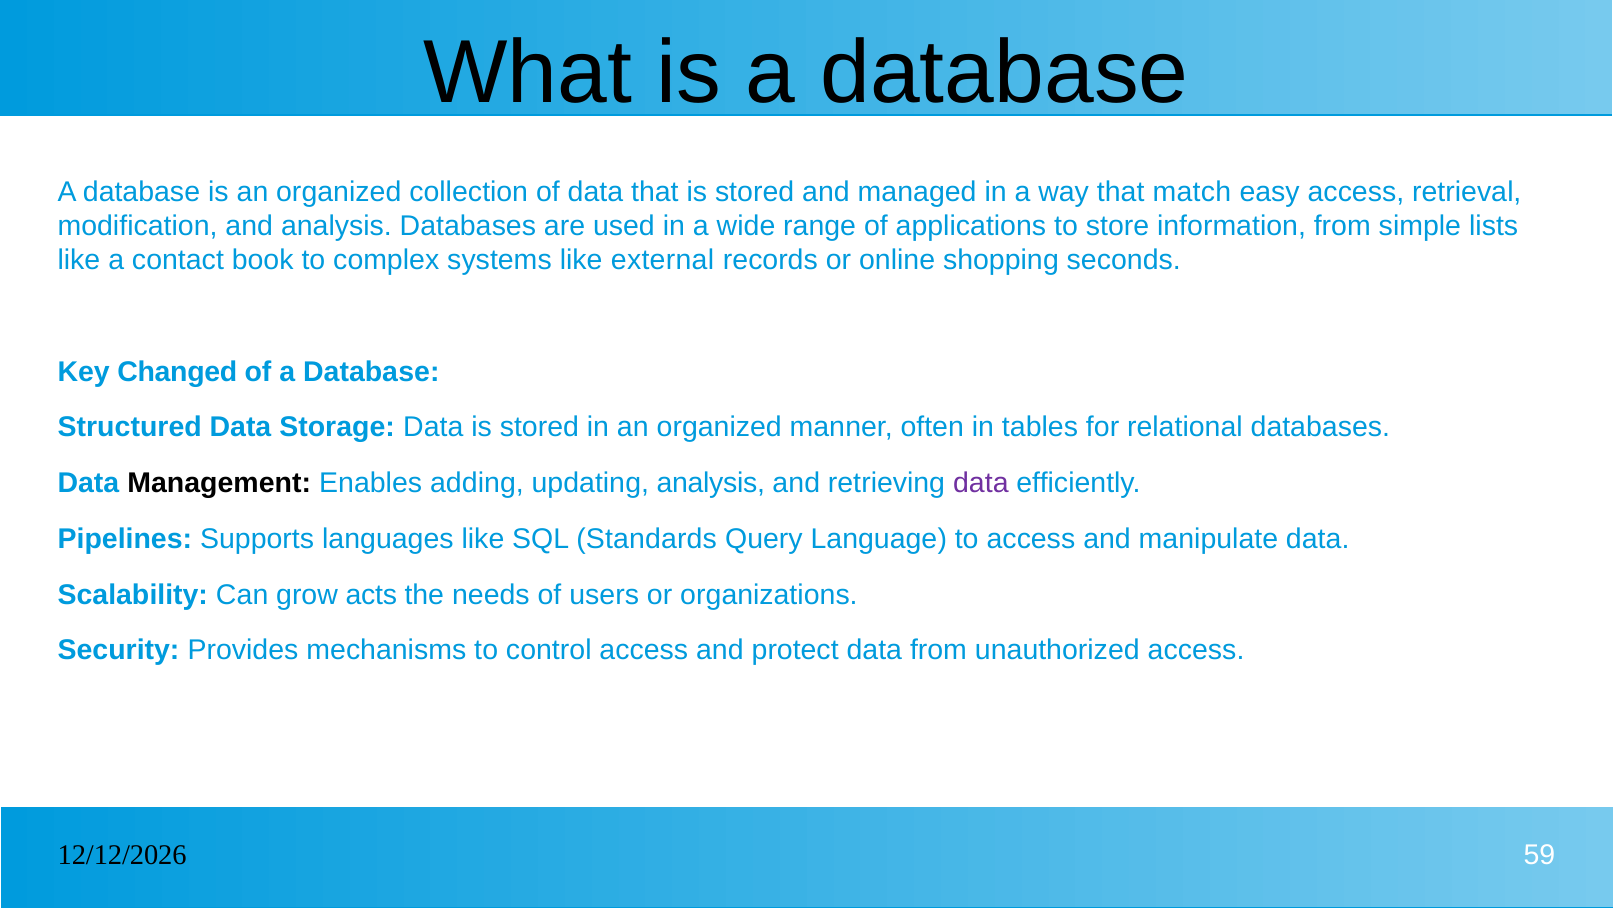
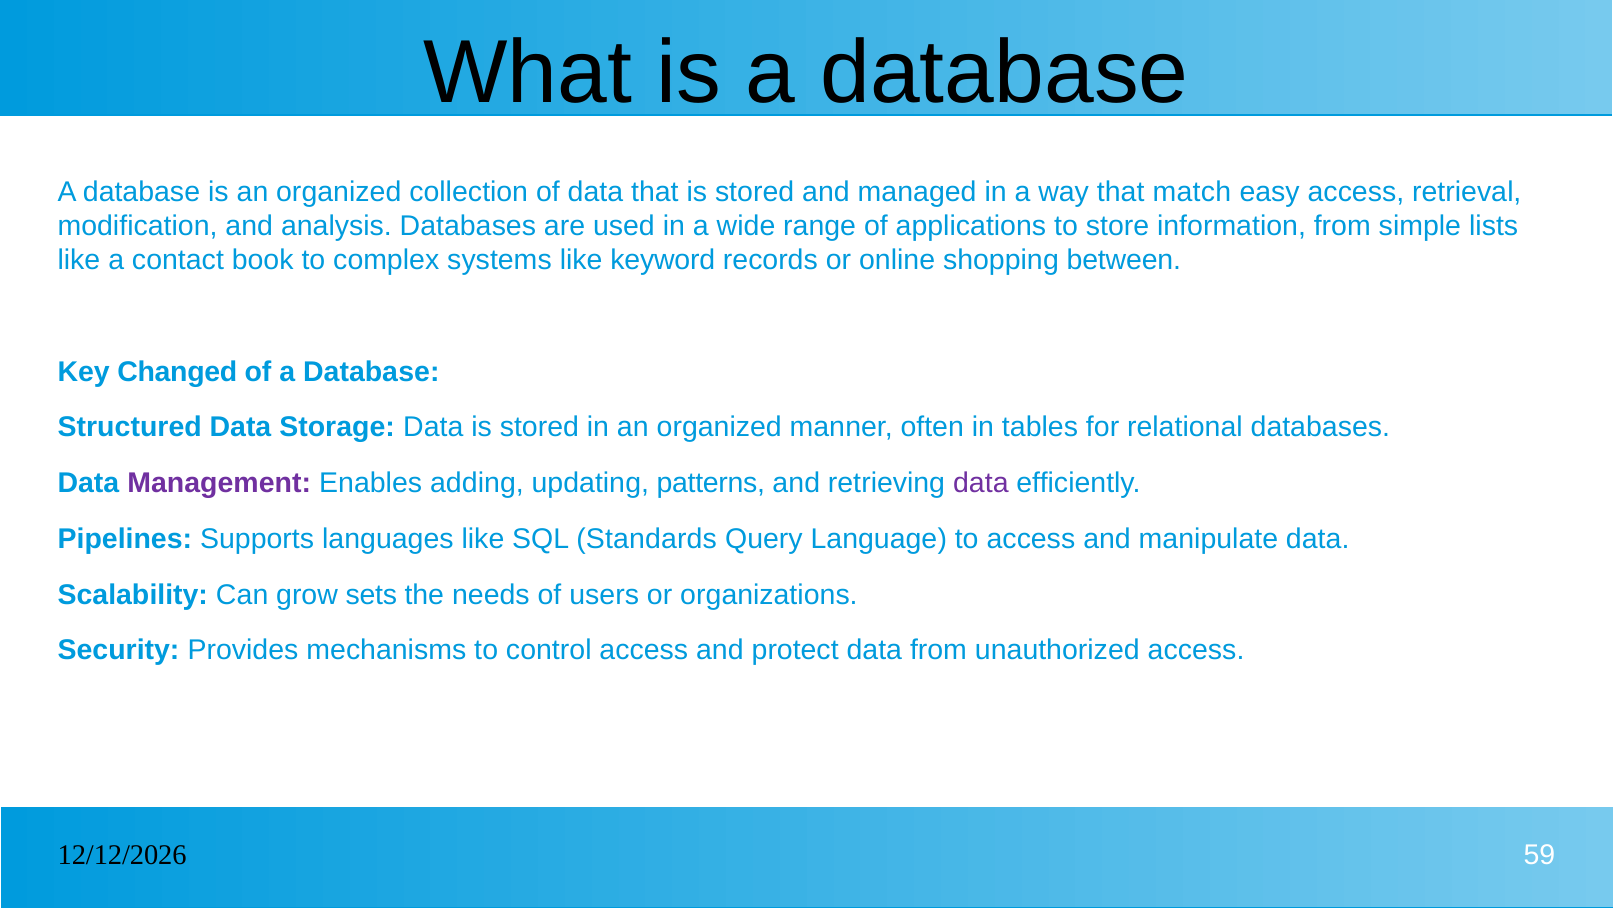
external: external -> keyword
seconds: seconds -> between
Management colour: black -> purple
updating analysis: analysis -> patterns
acts: acts -> sets
